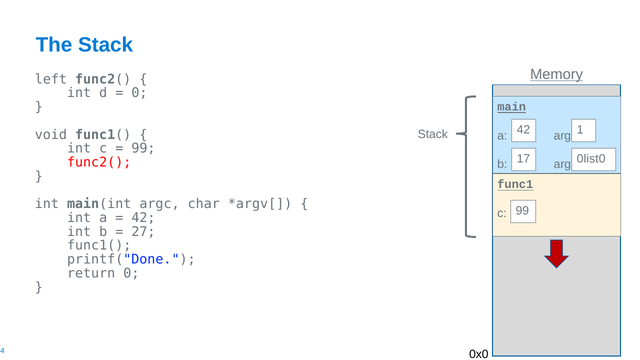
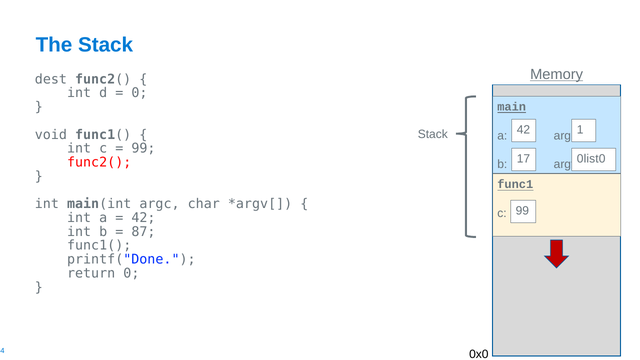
left: left -> dest
27: 27 -> 87
